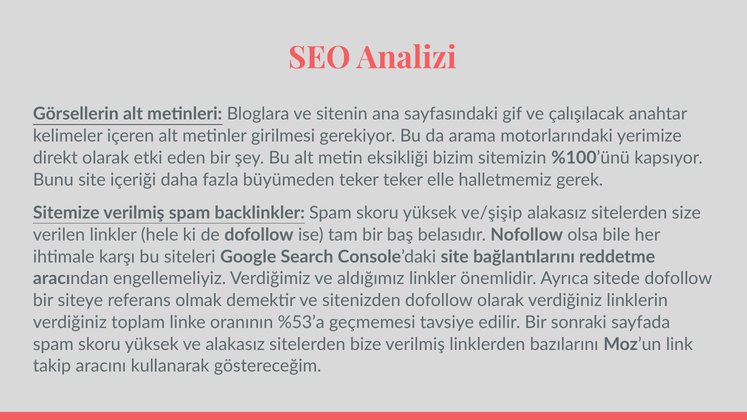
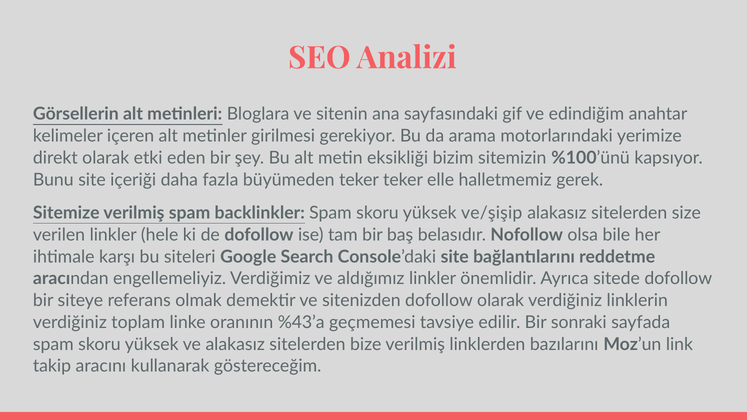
çalışılacak: çalışılacak -> edindiğim
%53’a: %53’a -> %43’a
